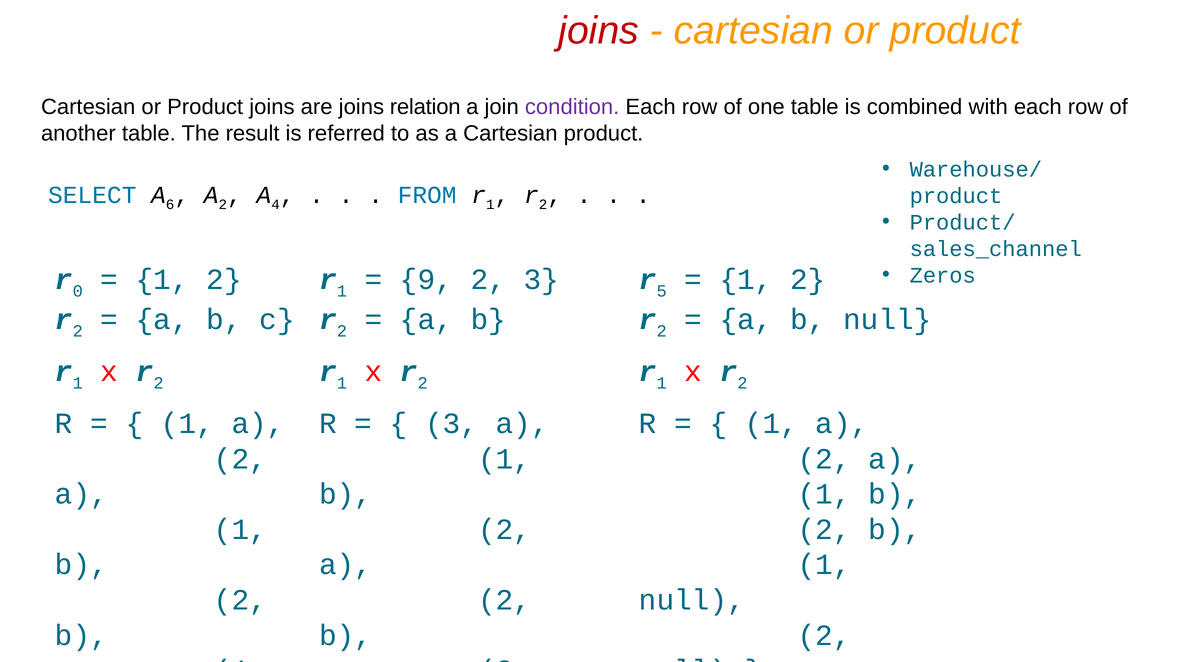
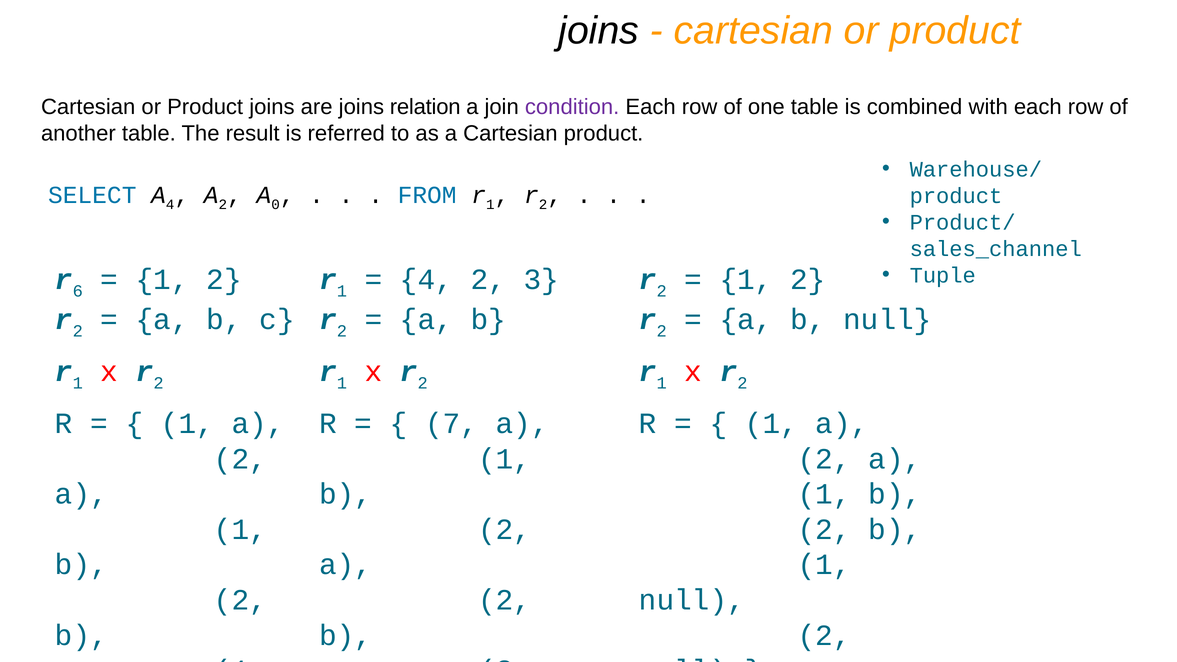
joins at (599, 31) colour: red -> black
SELECT A 6: 6 -> 4
4 at (276, 205): 4 -> 0
Zeros: Zeros -> Tuple
0: 0 -> 6
9 at (426, 280): 9 -> 4
5 at (662, 291): 5 -> 2
3 at (452, 424): 3 -> 7
